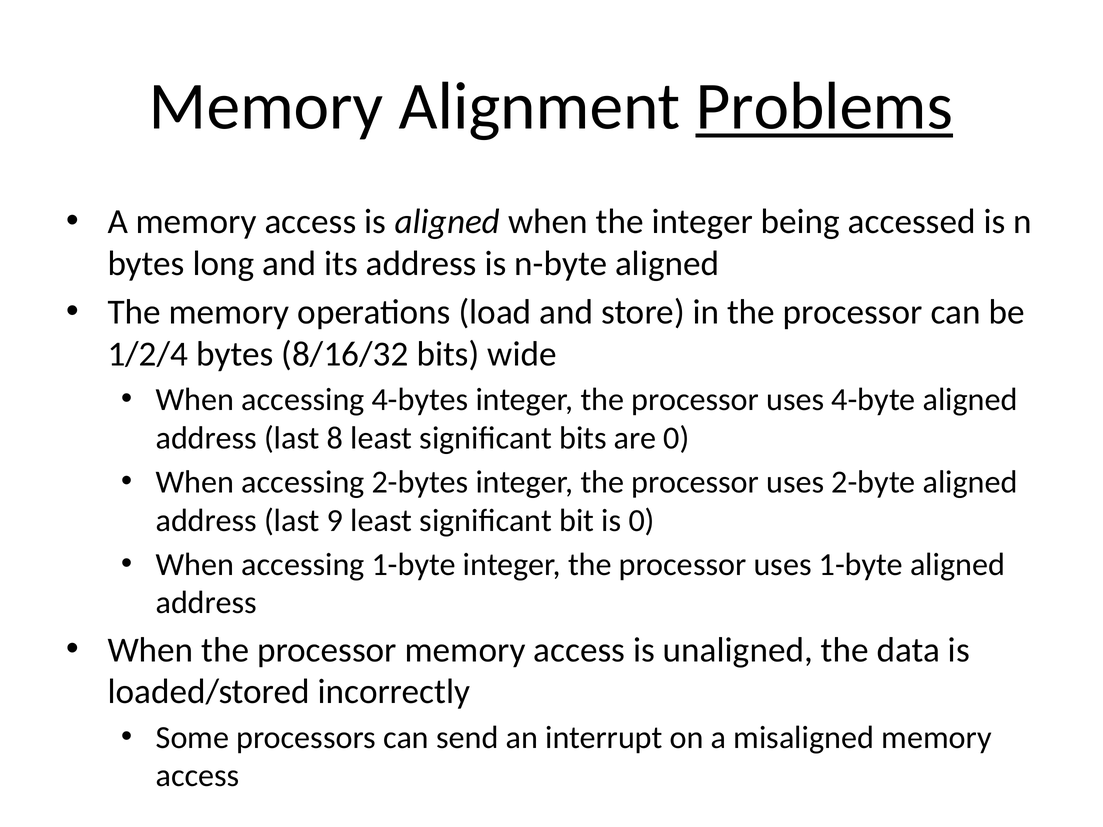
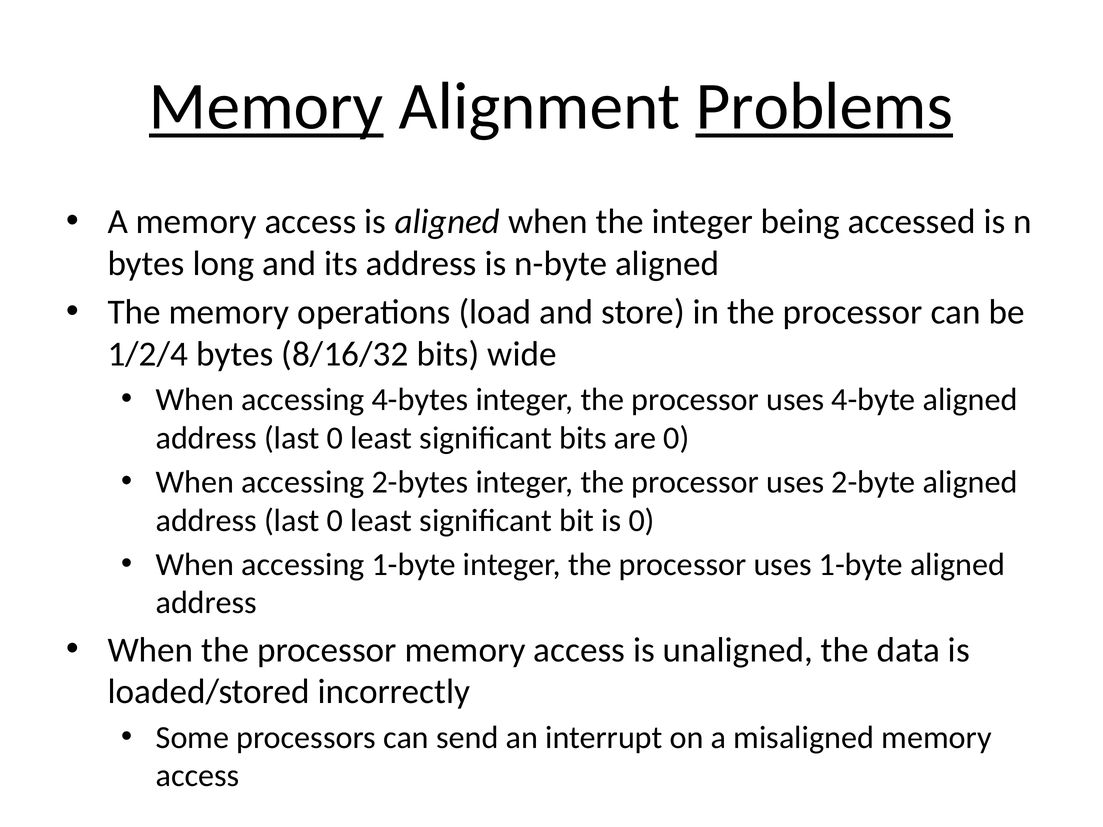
Memory at (266, 107) underline: none -> present
8 at (335, 438): 8 -> 0
9 at (335, 521): 9 -> 0
